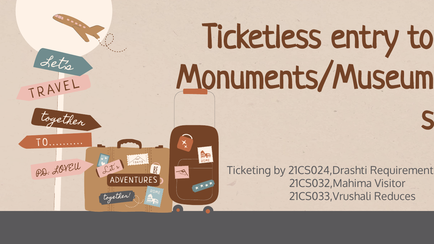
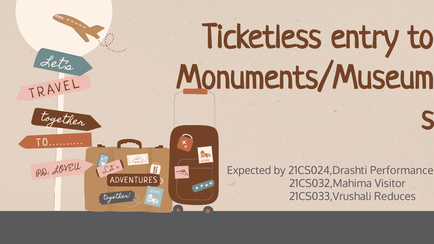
Ticketing: Ticketing -> Expected
Requirement: Requirement -> Performance
